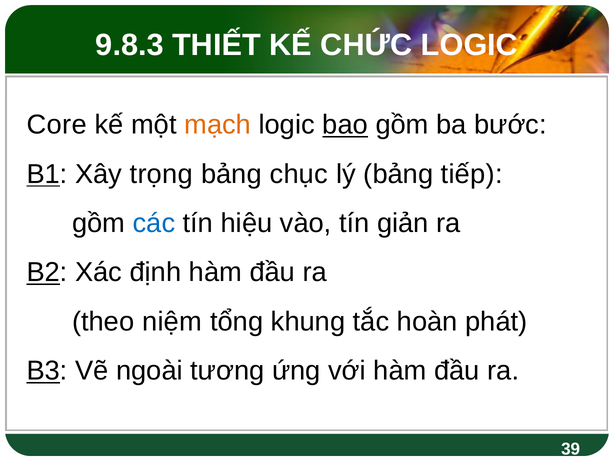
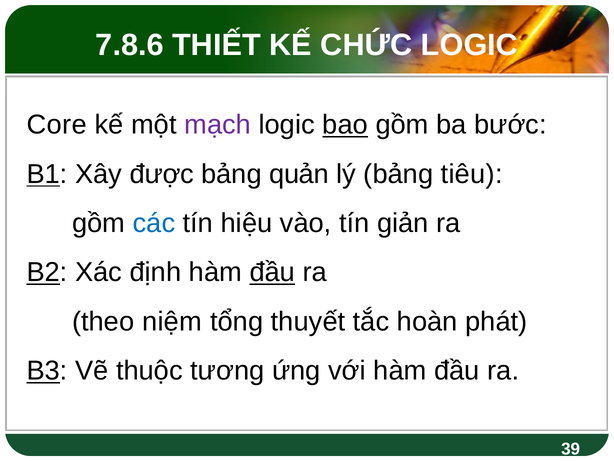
9.8.3: 9.8.3 -> 7.8.6
mạch colour: orange -> purple
trọng: trọng -> được
chục: chục -> quản
tiếp: tiếp -> tiêu
đầu at (272, 272) underline: none -> present
khung: khung -> thuyết
ngoài: ngoài -> thuộc
